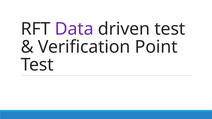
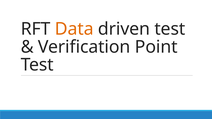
Data colour: purple -> orange
